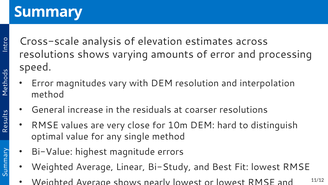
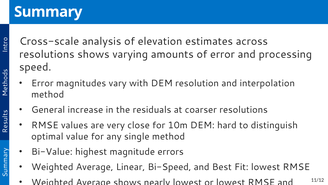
Bi-Study: Bi-Study -> Bi-Speed
